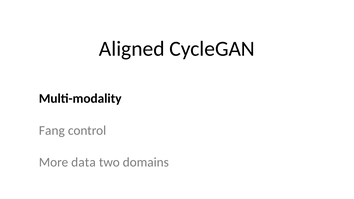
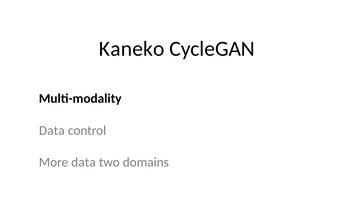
Aligned: Aligned -> Kaneko
Fang at (52, 131): Fang -> Data
